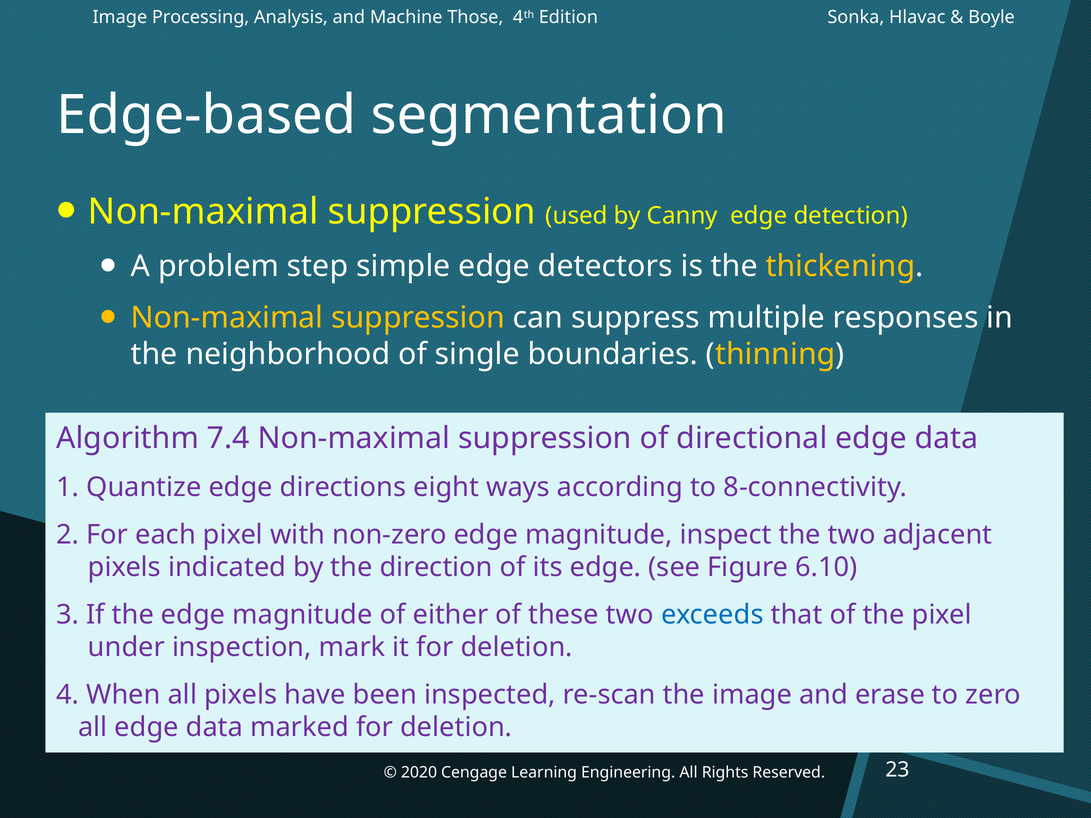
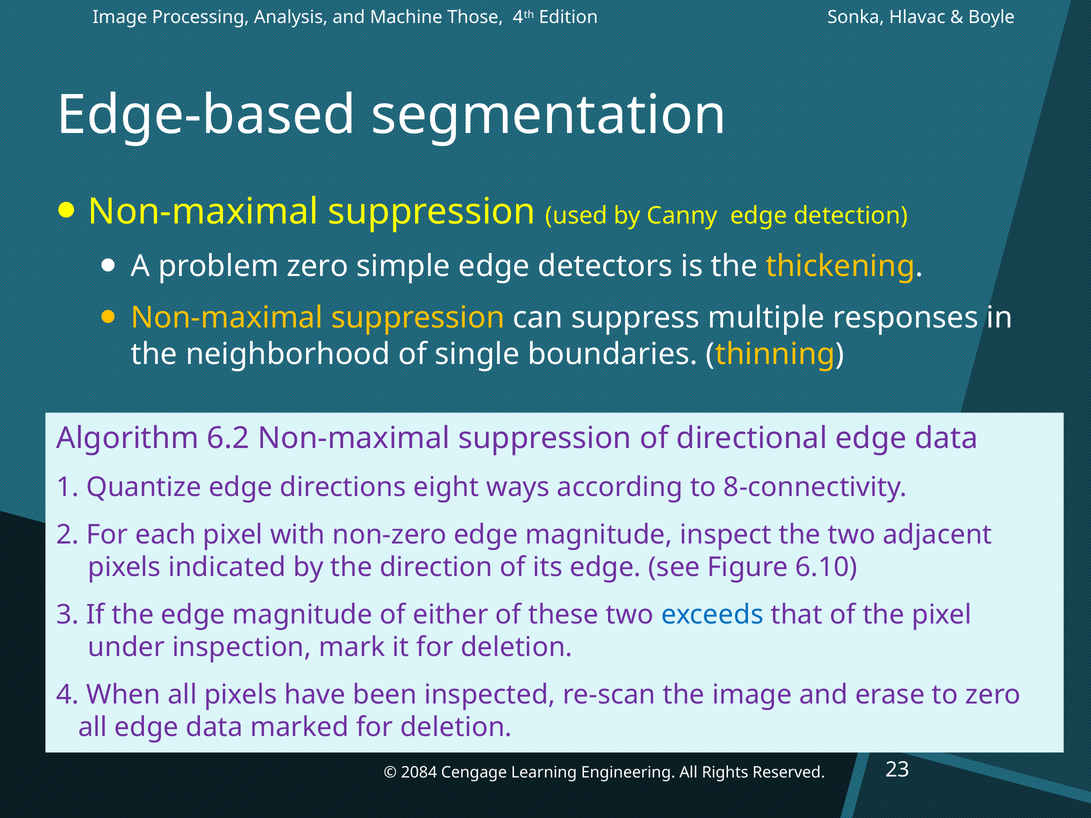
problem step: step -> zero
7.4: 7.4 -> 6.2
2020: 2020 -> 2084
